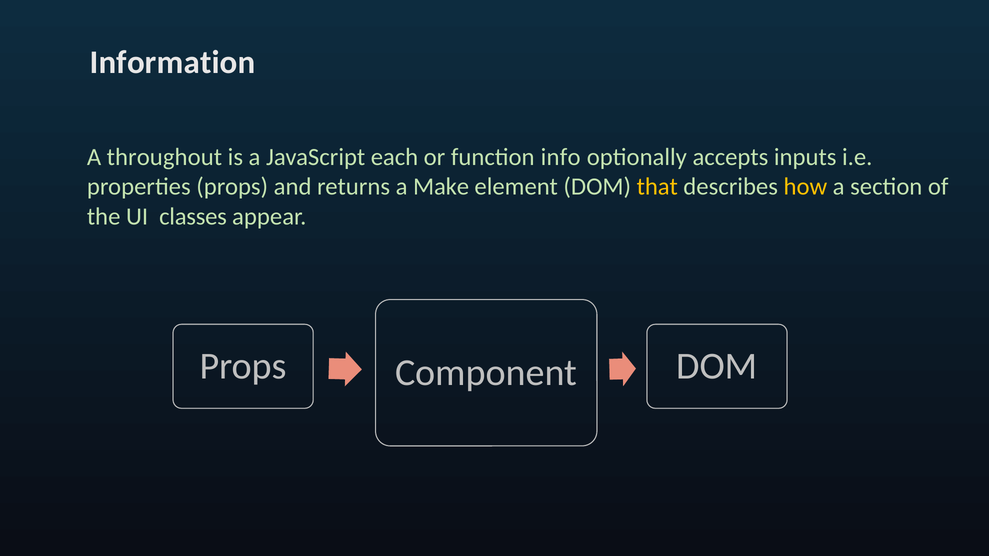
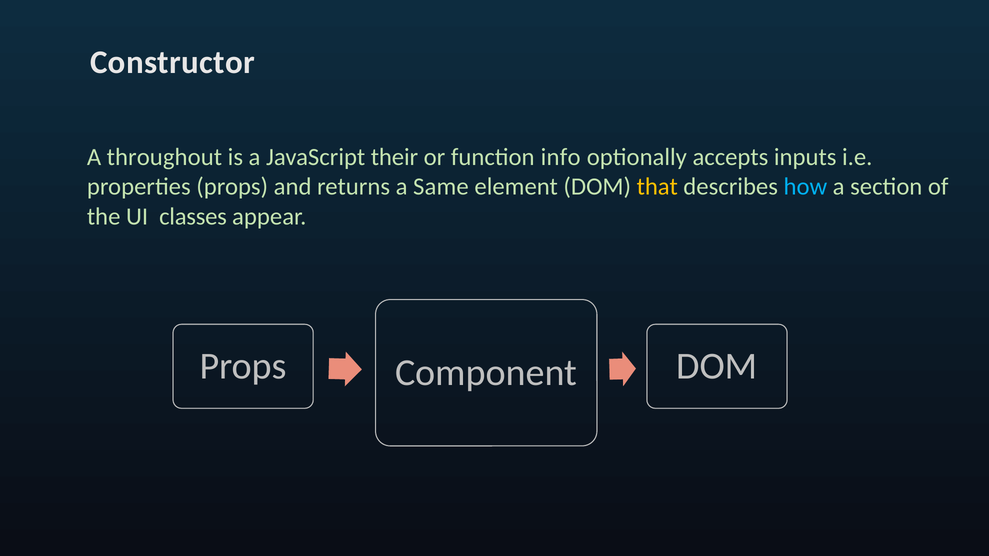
Information: Information -> Constructor
each: each -> their
Make: Make -> Same
how colour: yellow -> light blue
